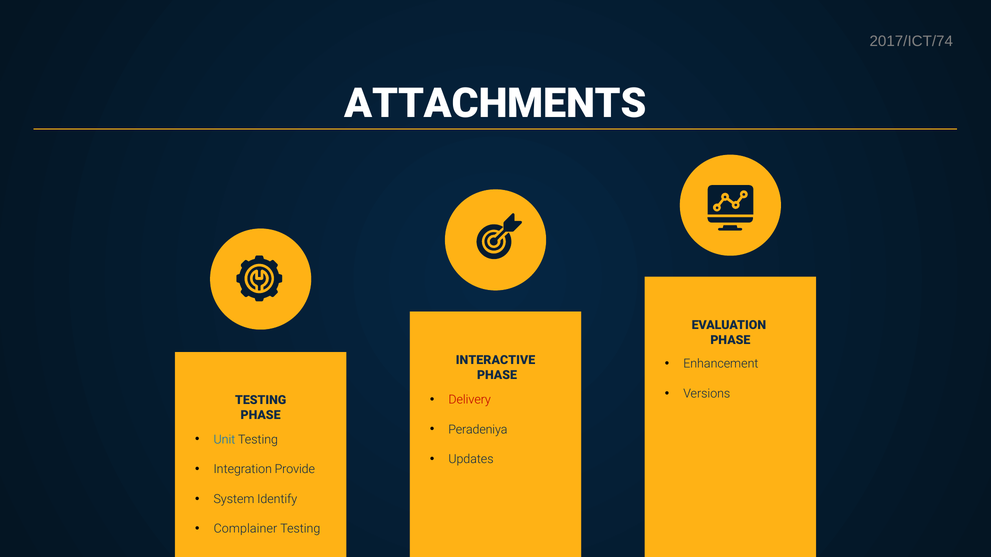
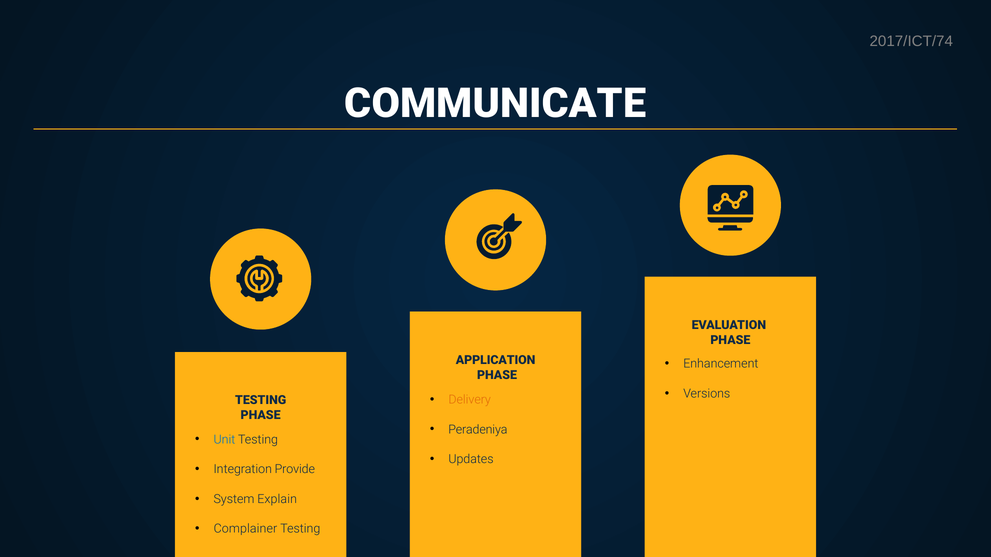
ATTACHMENTS: ATTACHMENTS -> COMMUNICATE
INTERACTIVE: INTERACTIVE -> APPLICATION
Delivery colour: red -> orange
Identify: Identify -> Explain
